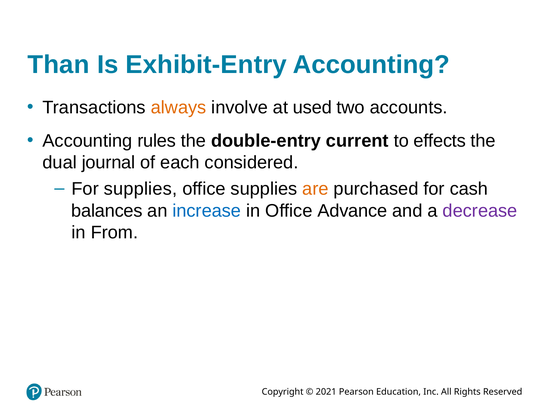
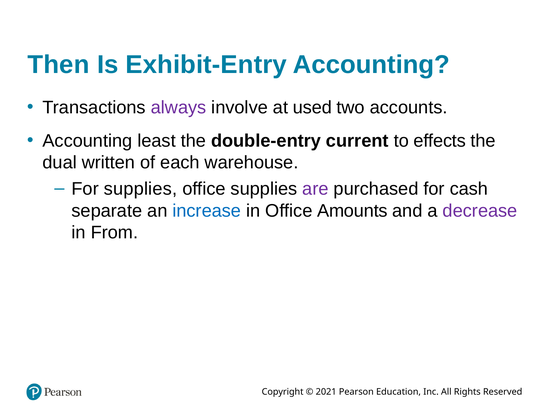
Than: Than -> Then
always colour: orange -> purple
rules: rules -> least
journal: journal -> written
considered: considered -> warehouse
are colour: orange -> purple
balances: balances -> separate
Advance: Advance -> Amounts
